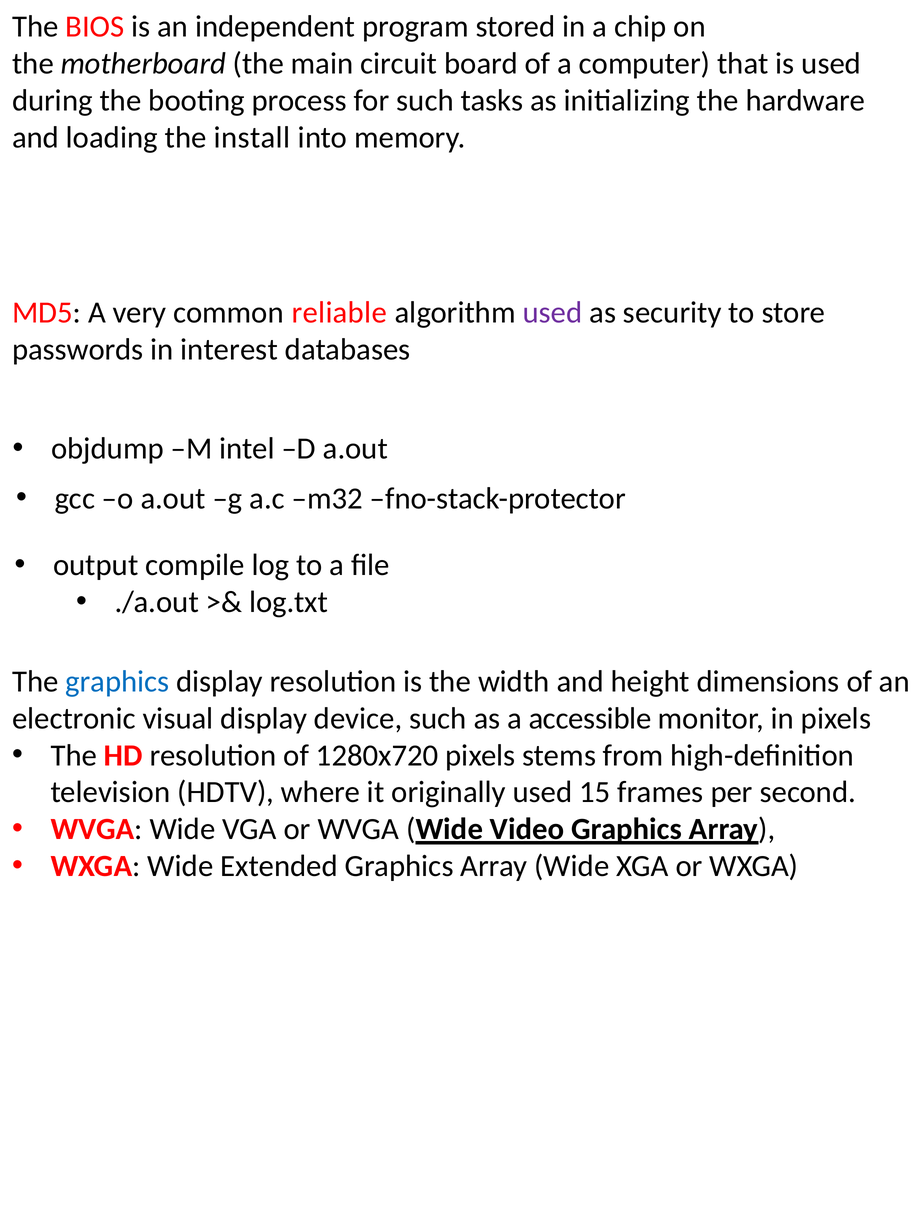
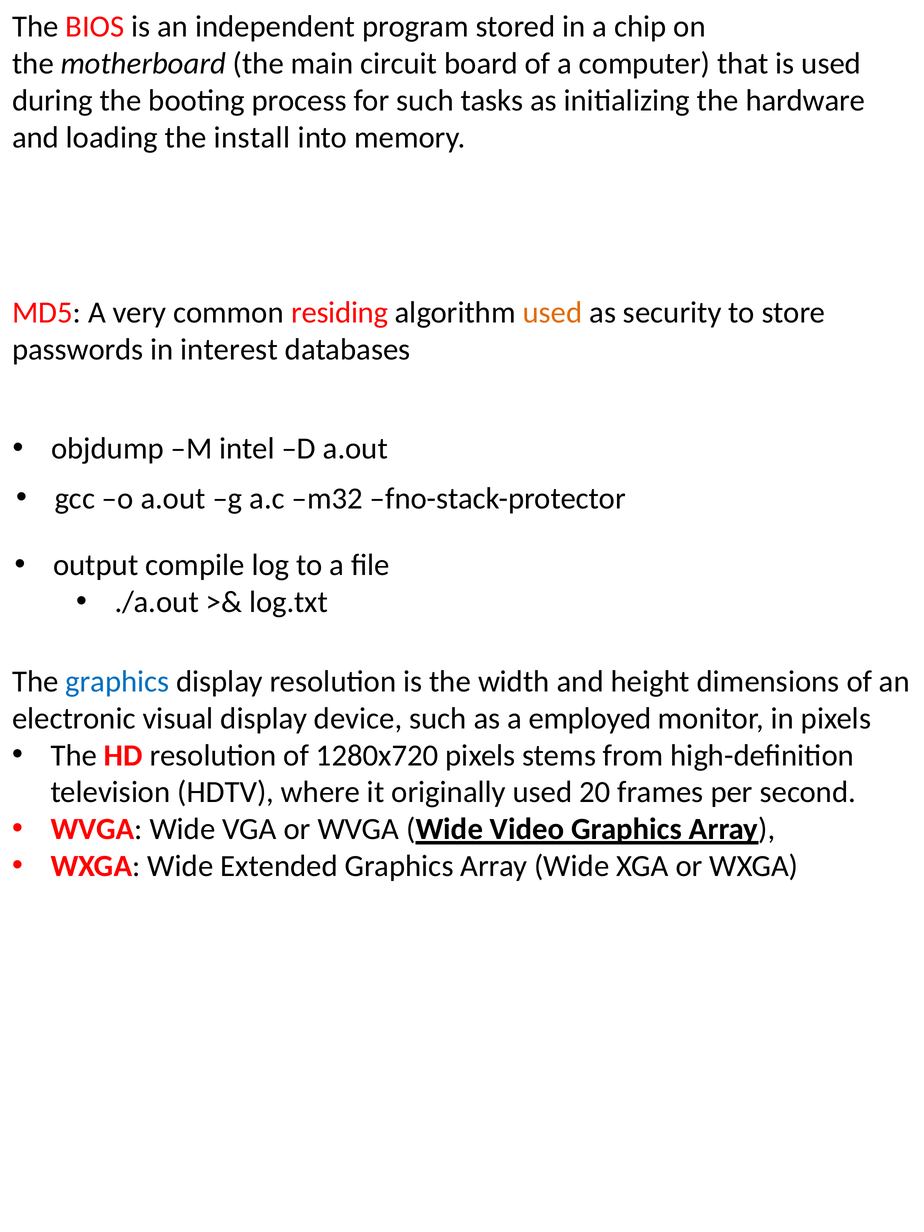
reliable: reliable -> residing
used at (553, 313) colour: purple -> orange
accessible: accessible -> employed
15: 15 -> 20
